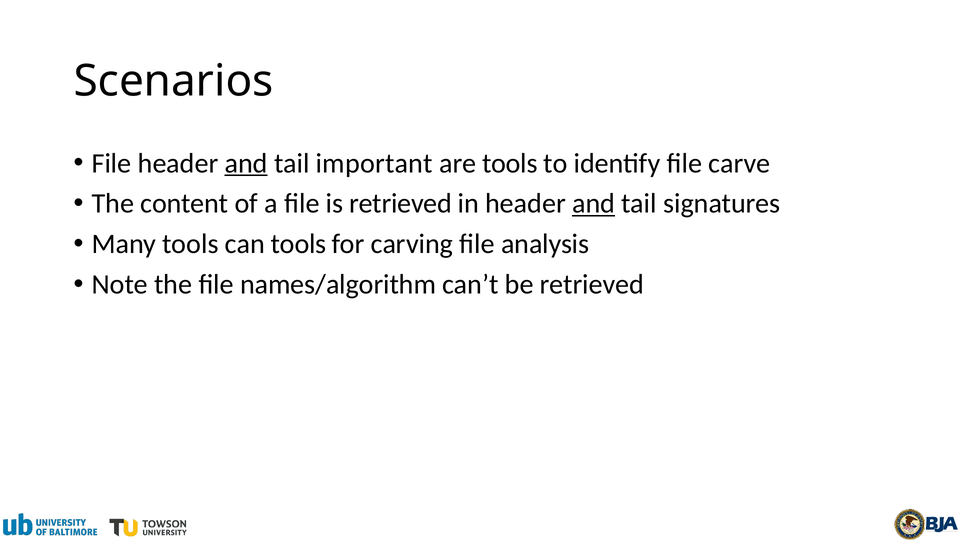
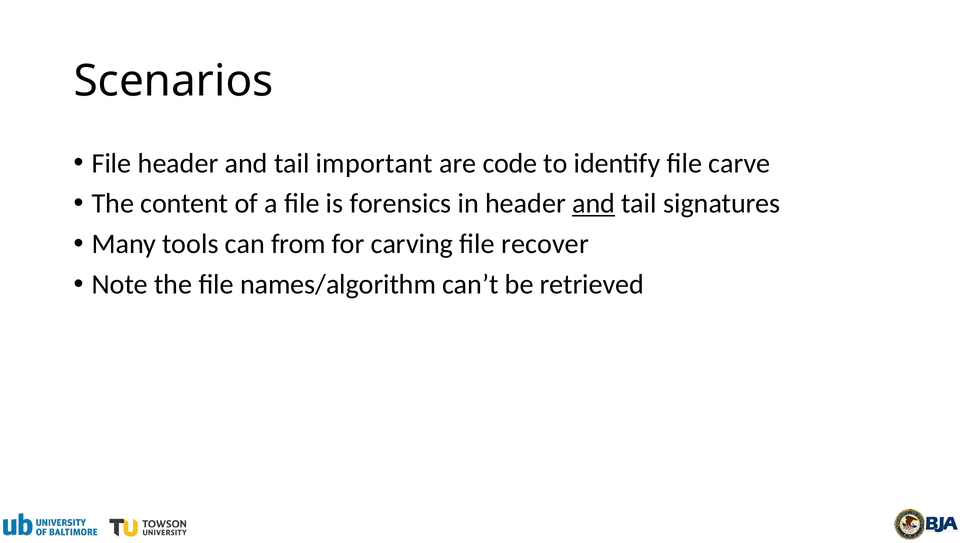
and at (246, 163) underline: present -> none
are tools: tools -> code
is retrieved: retrieved -> forensics
can tools: tools -> from
analysis: analysis -> recover
